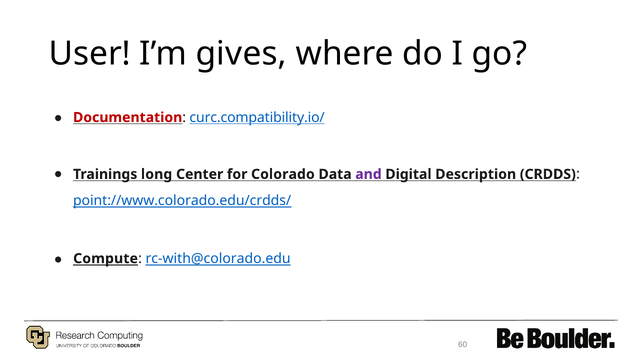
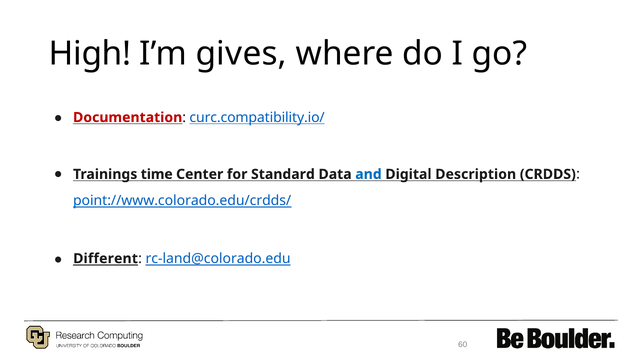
User: User -> High
long: long -> time
Colorado: Colorado -> Standard
and colour: purple -> blue
Compute: Compute -> Different
rc-with@colorado.edu: rc-with@colorado.edu -> rc-land@colorado.edu
